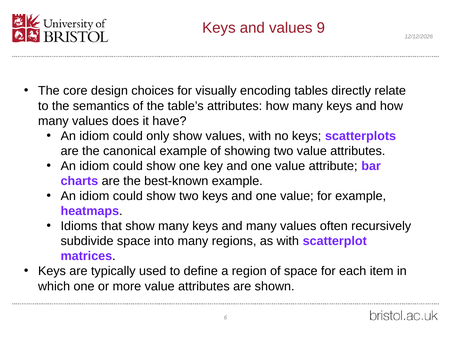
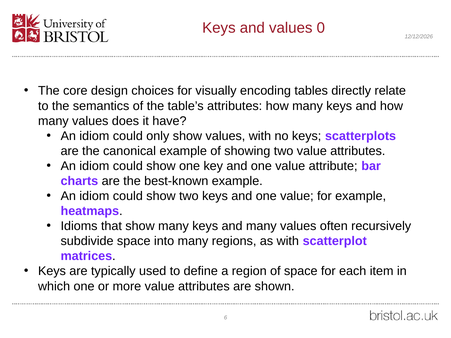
9: 9 -> 0
